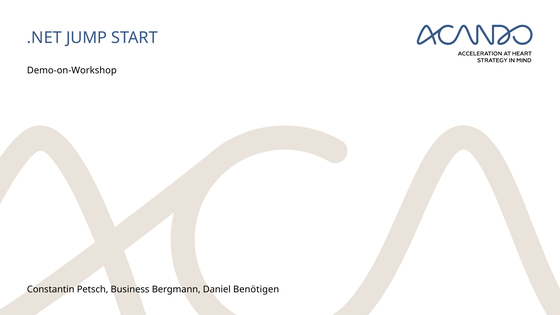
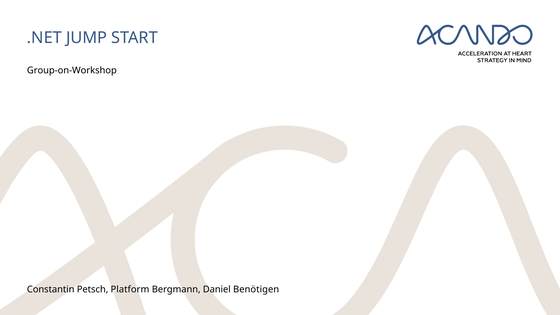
Demo-on-Workshop: Demo-on-Workshop -> Group-on-Workshop
Business: Business -> Platform
